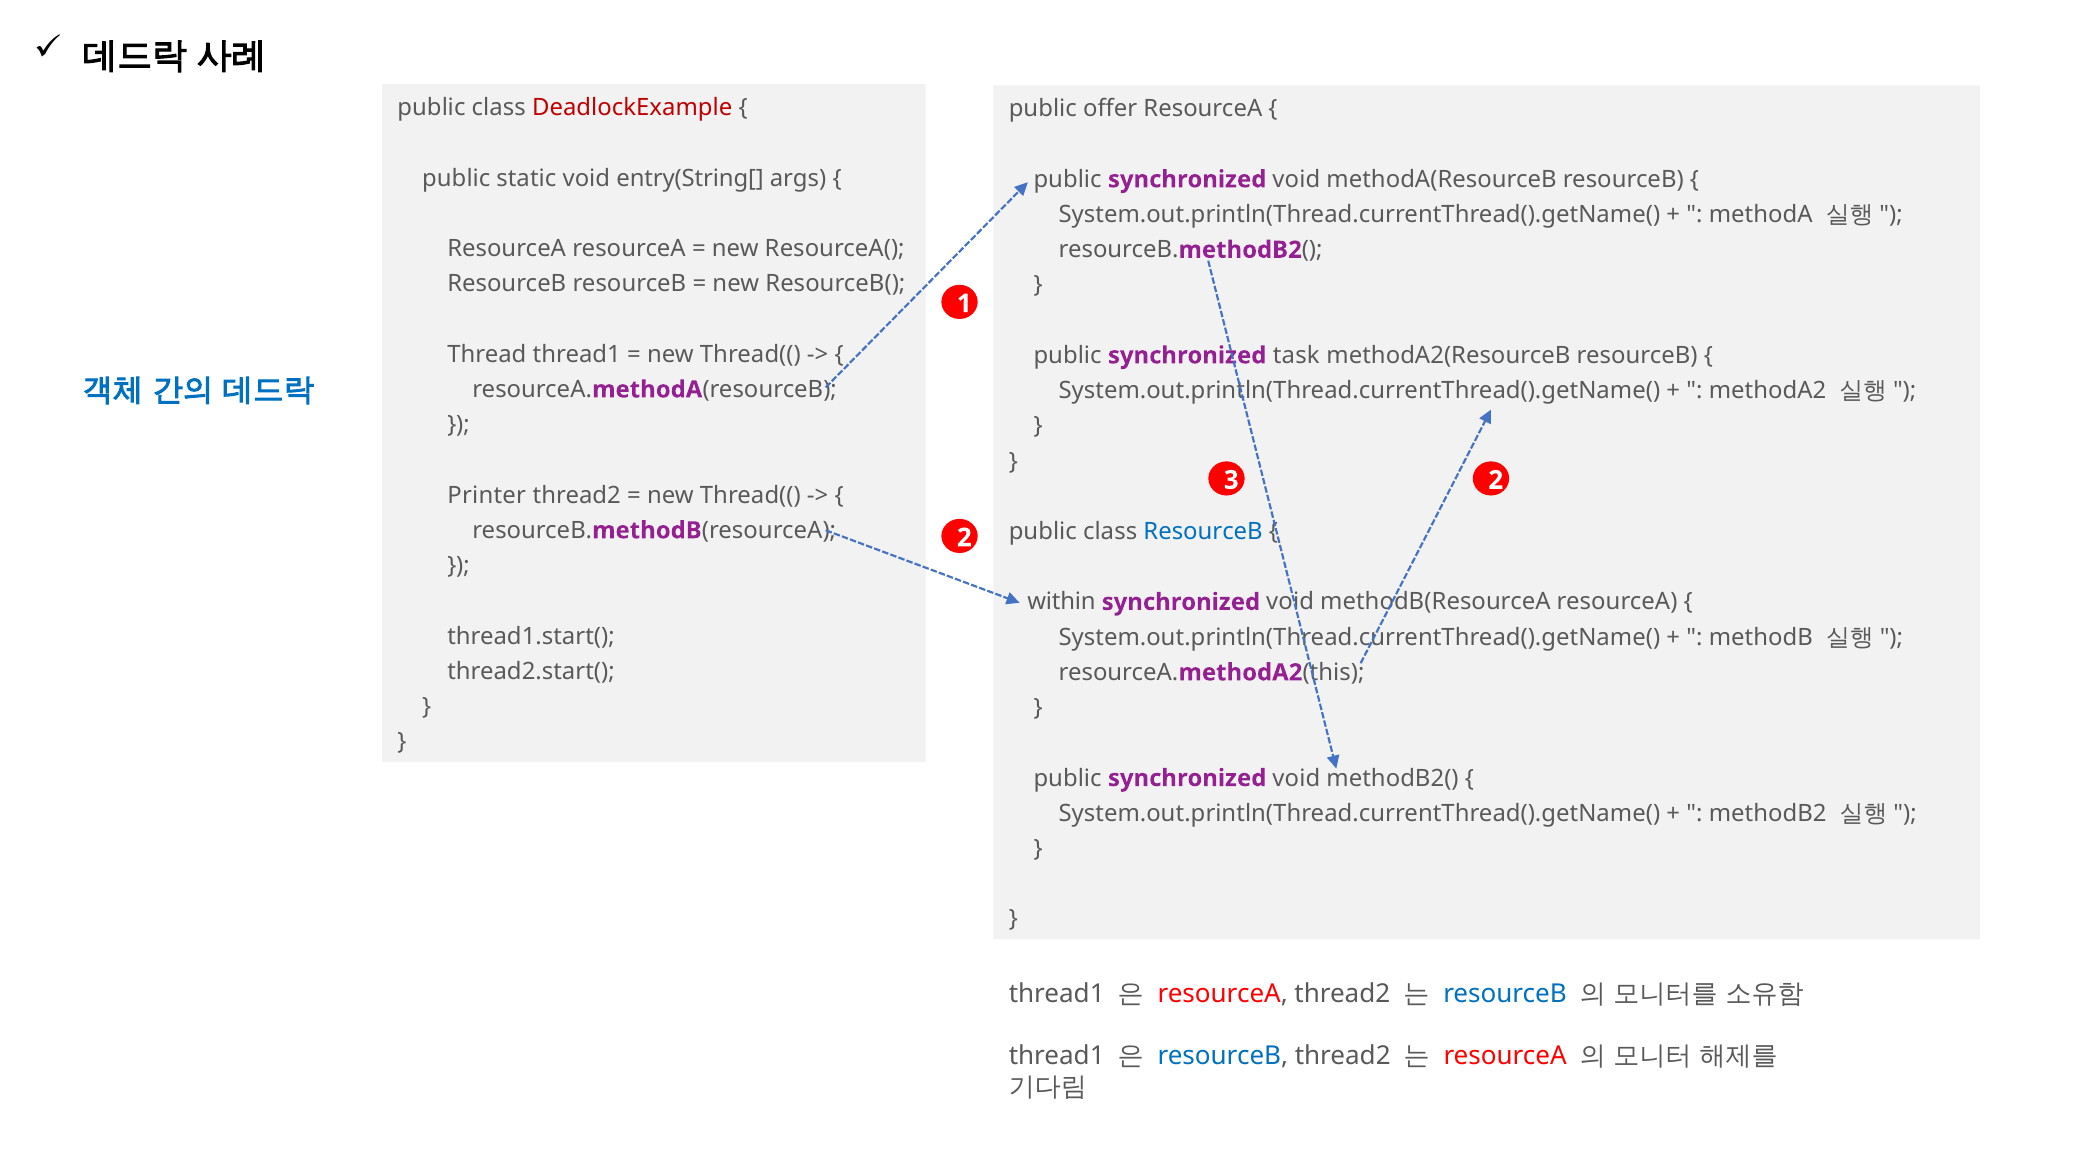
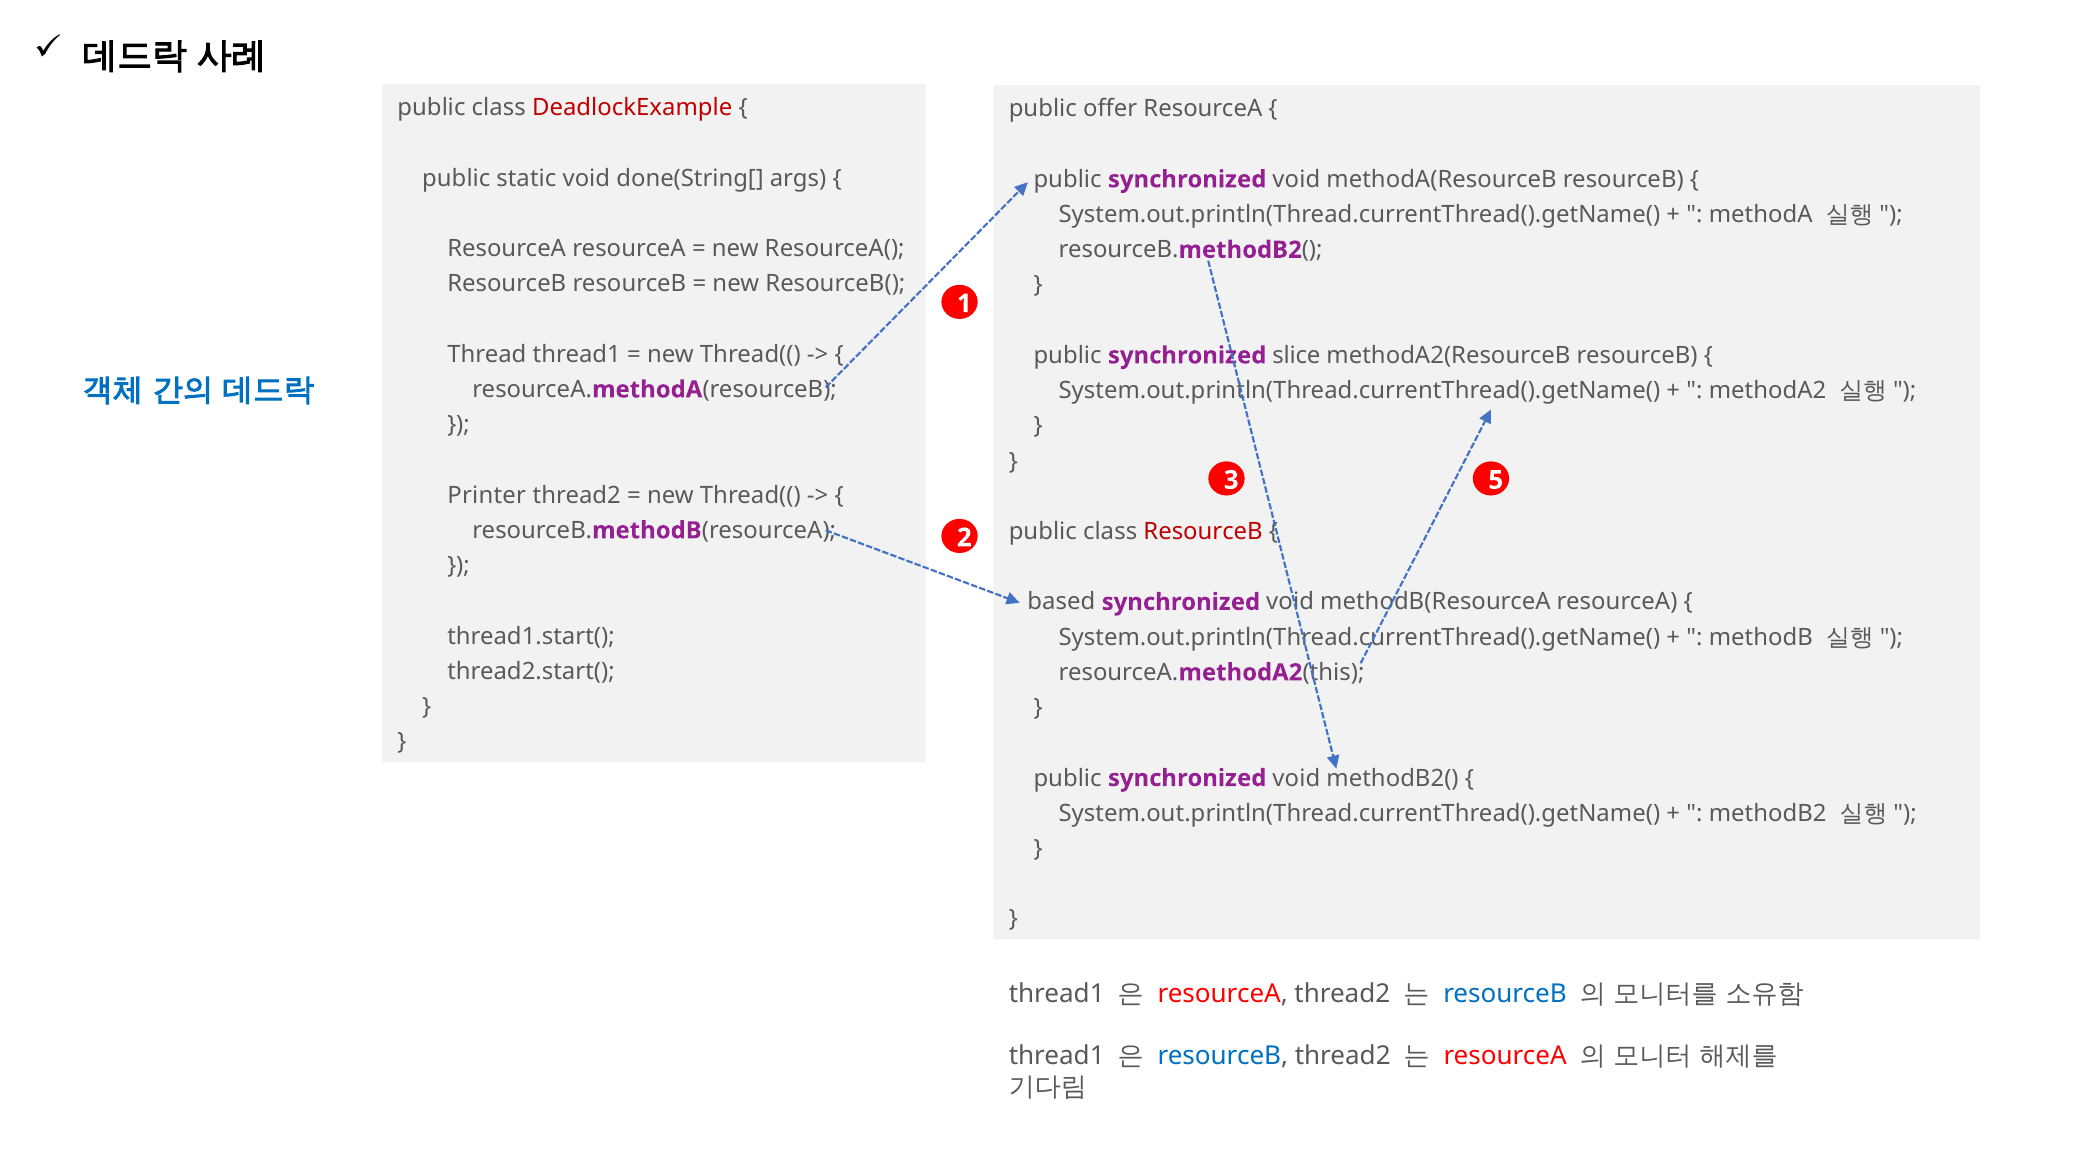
entry(String[: entry(String[ -> done(String[
task: task -> slice
3 2: 2 -> 5
ResourceB at (1203, 532) colour: blue -> red
within: within -> based
